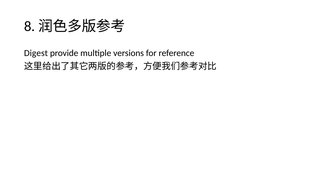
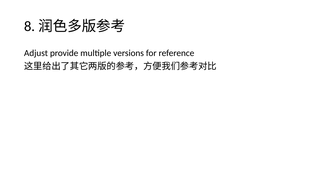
Digest: Digest -> Adjust
